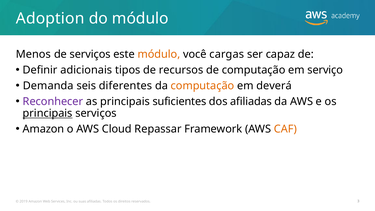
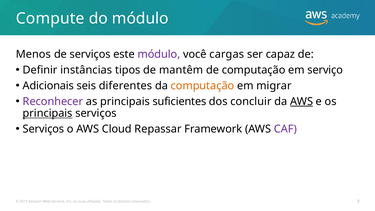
Adoption: Adoption -> Compute
módulo at (159, 54) colour: orange -> purple
adicionais: adicionais -> instâncias
recursos: recursos -> mantêm
Demanda: Demanda -> Adicionais
deverá: deverá -> migrar
dos afiliadas: afiliadas -> concluir
AWS at (302, 101) underline: none -> present
Amazon at (43, 129): Amazon -> Serviços
CAF colour: orange -> purple
